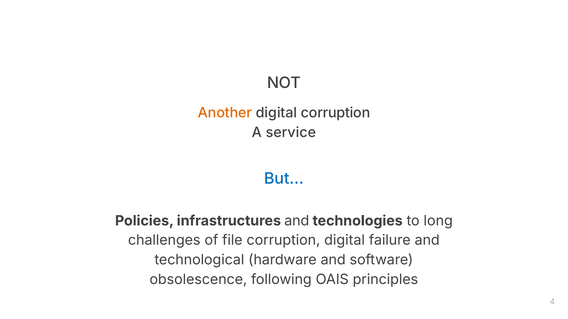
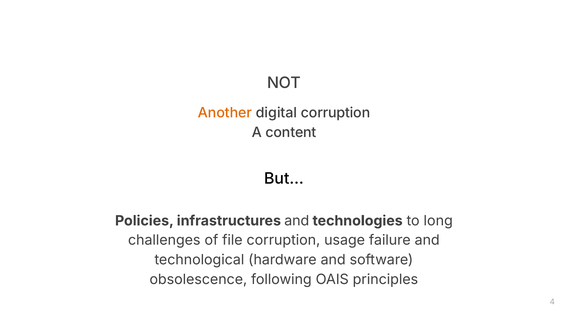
service: service -> content
But… colour: blue -> black
corruption digital: digital -> usage
